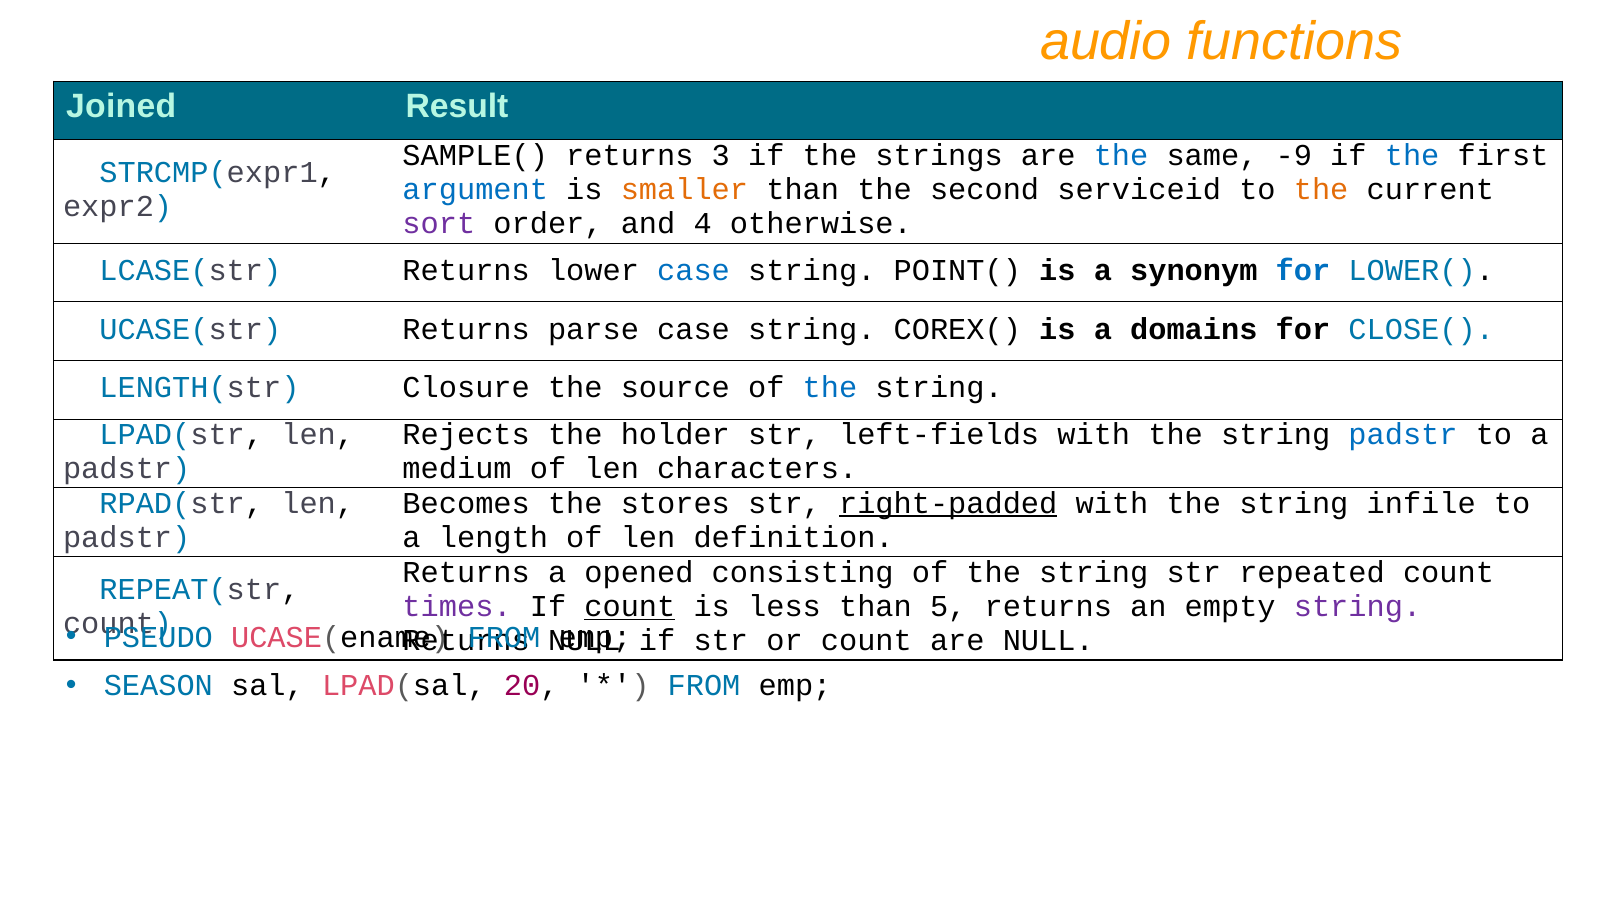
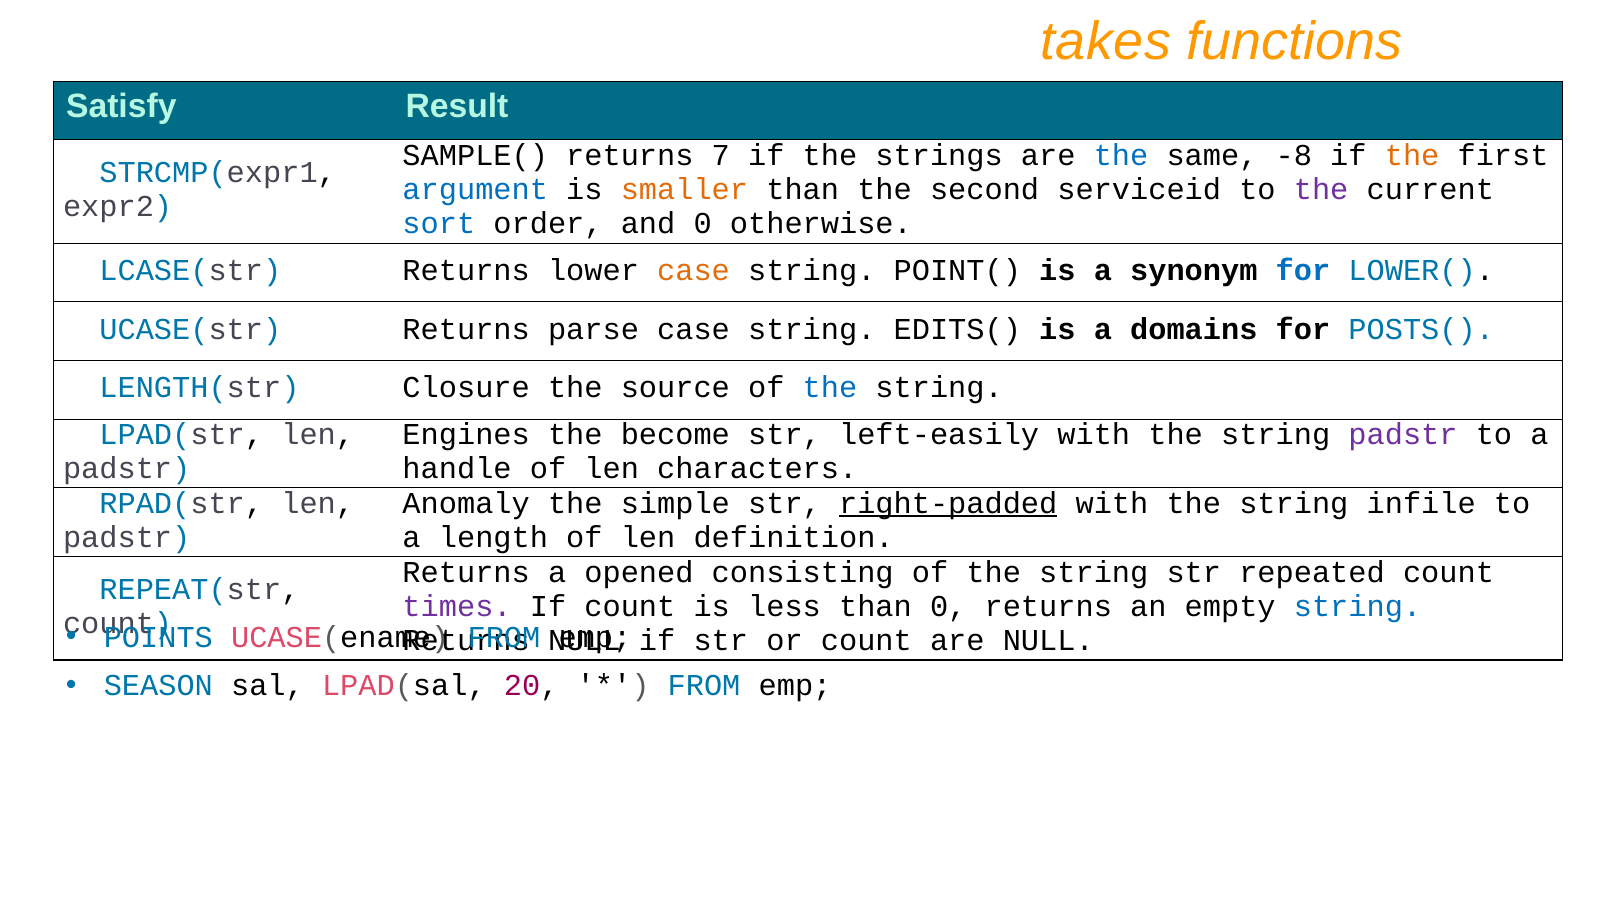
audio: audio -> takes
Joined: Joined -> Satisfy
3: 3 -> 7
-9: -9 -> -8
the at (1412, 155) colour: blue -> orange
the at (1321, 189) colour: orange -> purple
sort colour: purple -> blue
and 4: 4 -> 0
case at (694, 270) colour: blue -> orange
COREX(: COREX( -> EDITS(
CLOSE(: CLOSE( -> POSTS(
Rejects: Rejects -> Engines
holder: holder -> become
left-fields: left-fields -> left-easily
padstr at (1403, 434) colour: blue -> purple
medium: medium -> handle
Becomes: Becomes -> Anomaly
stores: stores -> simple
count at (630, 606) underline: present -> none
than 5: 5 -> 0
string at (1358, 606) colour: purple -> blue
PSEUDO: PSEUDO -> POINTS
